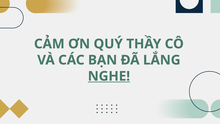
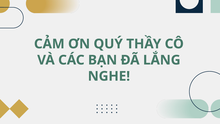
NGHE underline: present -> none
